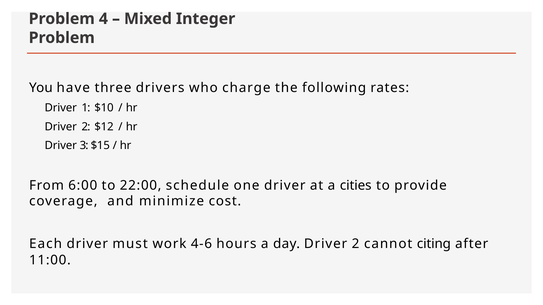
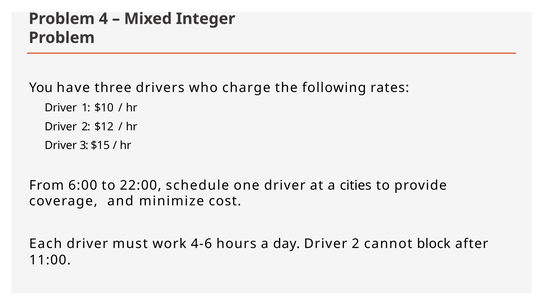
citing: citing -> block
